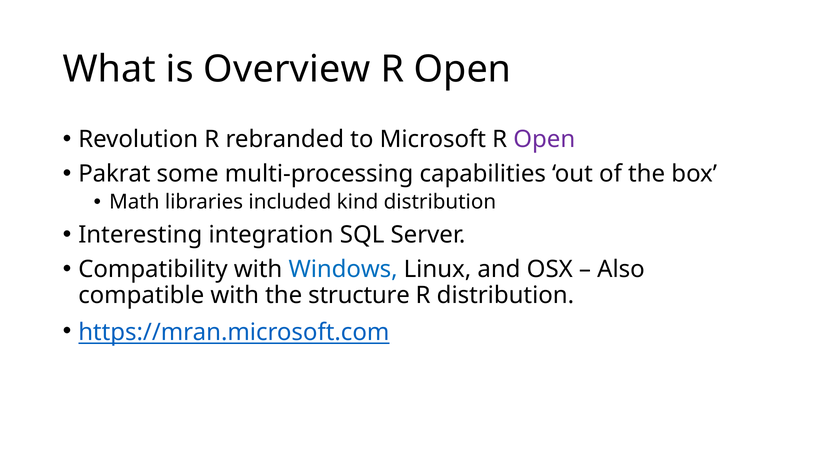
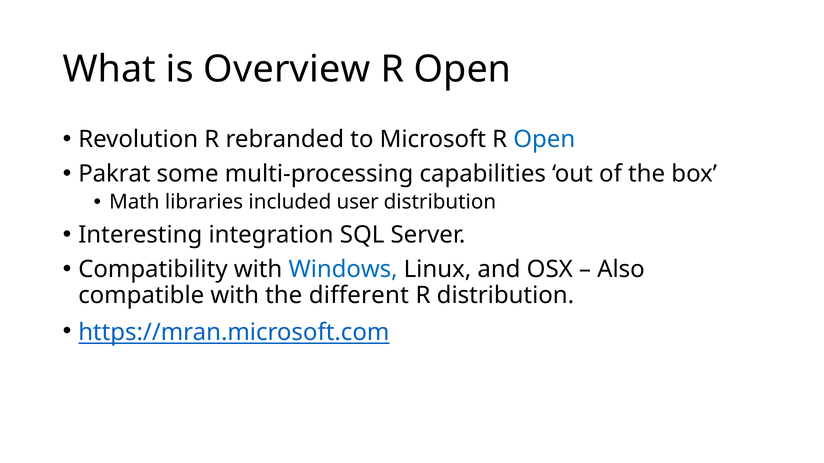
Open at (544, 139) colour: purple -> blue
kind: kind -> user
structure: structure -> different
